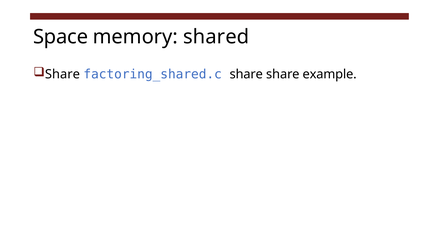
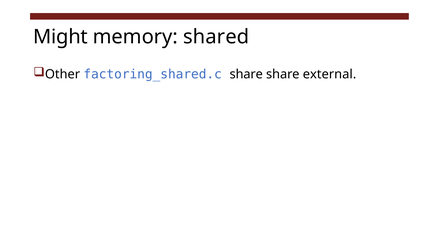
Space: Space -> Might
Share at (62, 74): Share -> Other
example: example -> external
